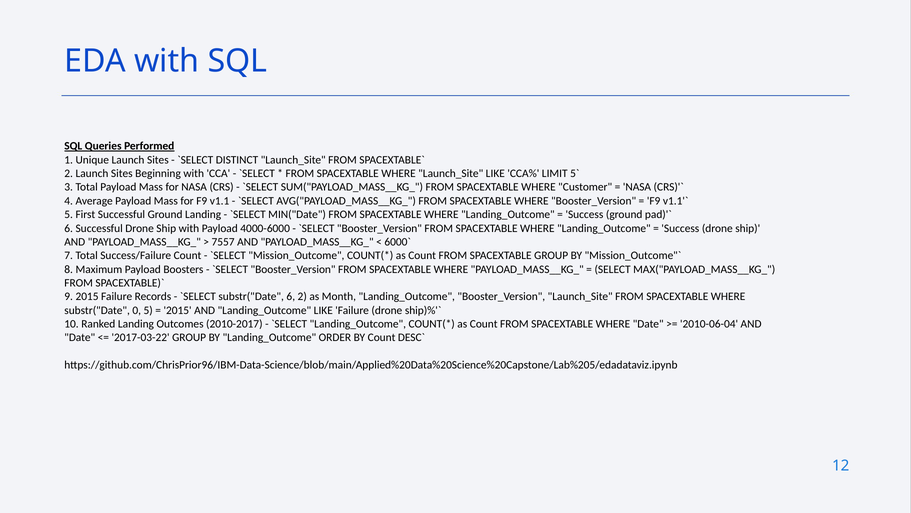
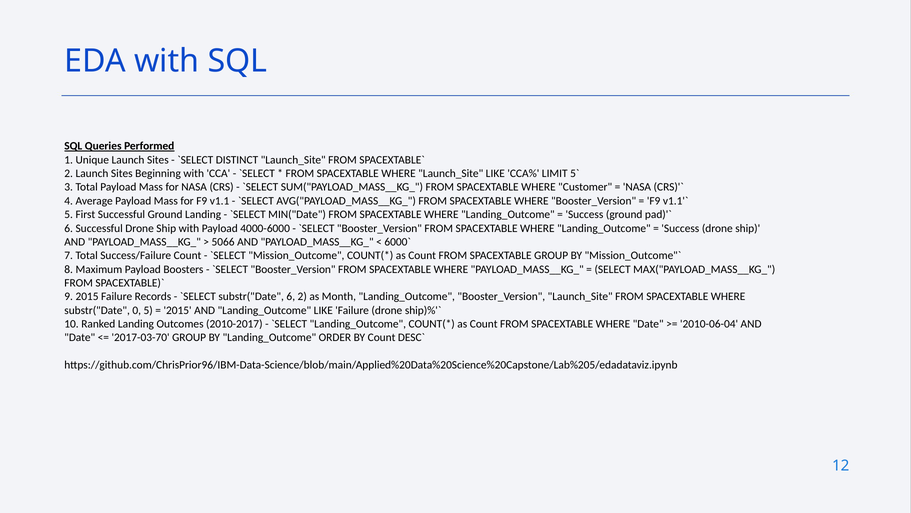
7557: 7557 -> 5066
2017-03-22: 2017-03-22 -> 2017-03-70
